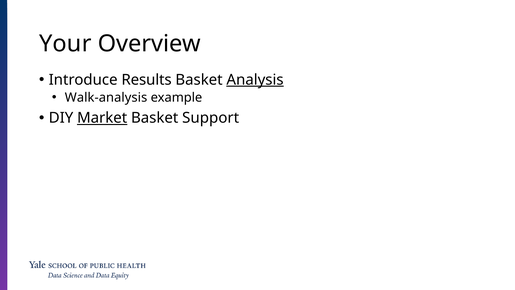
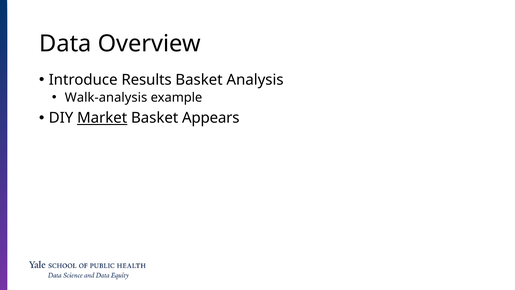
Your: Your -> Data
Analysis underline: present -> none
Support: Support -> Appears
